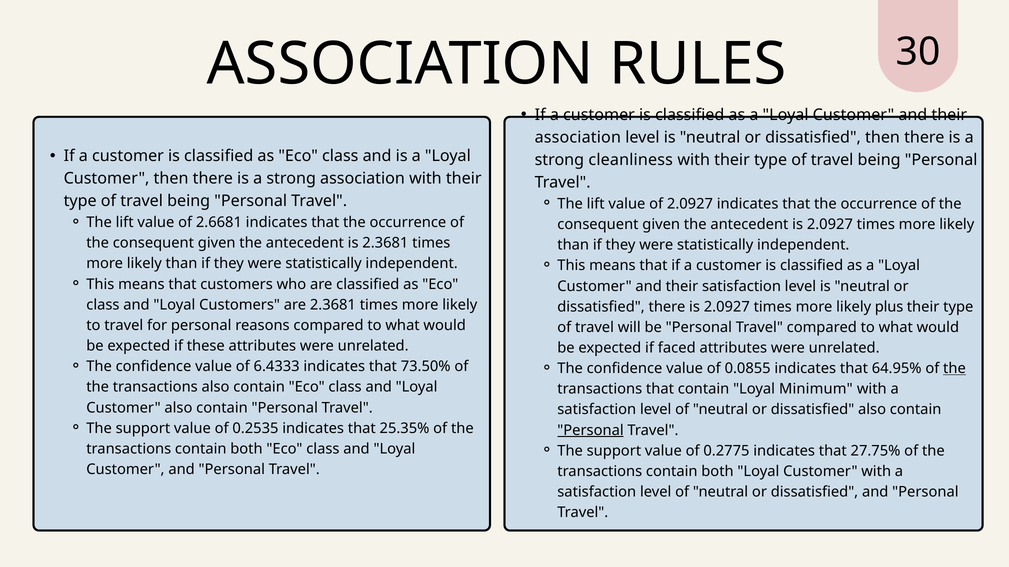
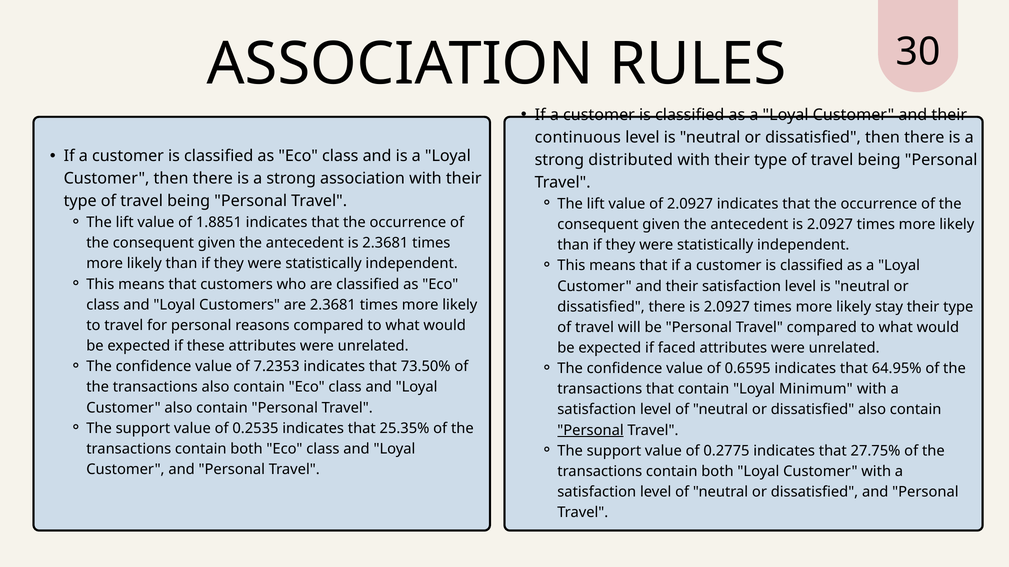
association at (578, 138): association -> continuous
cleanliness: cleanliness -> distributed
2.6681: 2.6681 -> 1.8851
plus: plus -> stay
6.4333: 6.4333 -> 7.2353
0.0855: 0.0855 -> 0.6595
the at (954, 369) underline: present -> none
